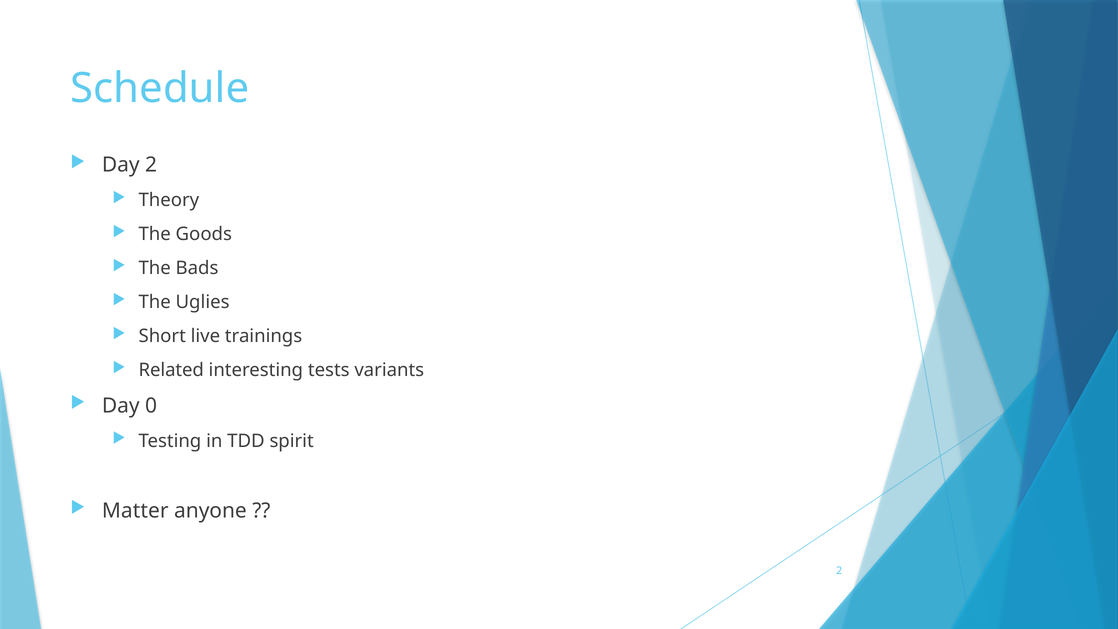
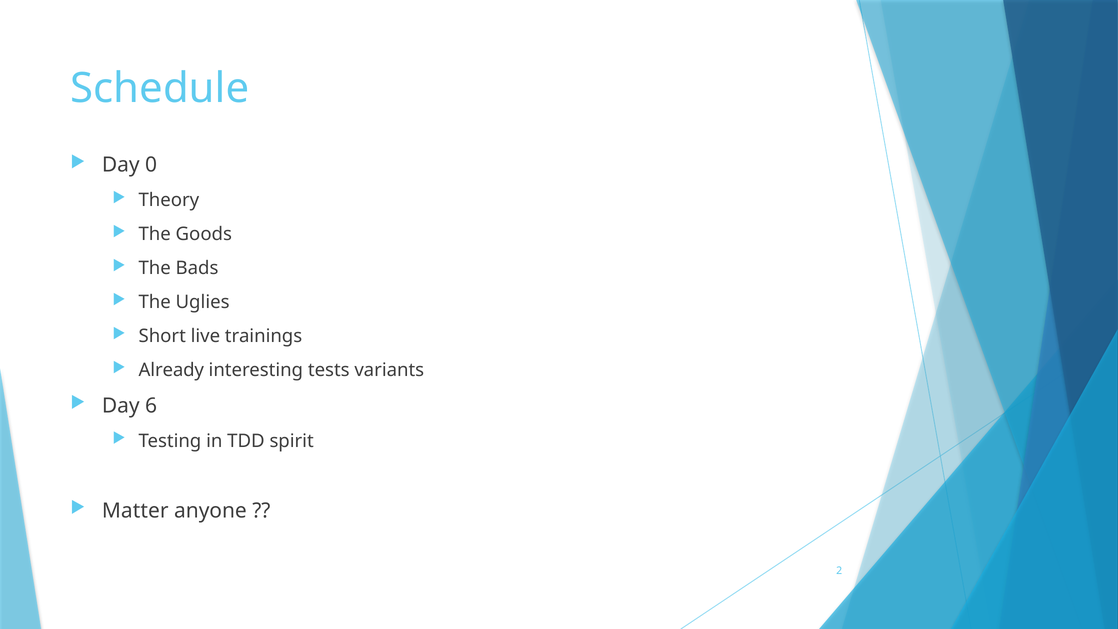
Day 2: 2 -> 0
Related: Related -> Already
0: 0 -> 6
